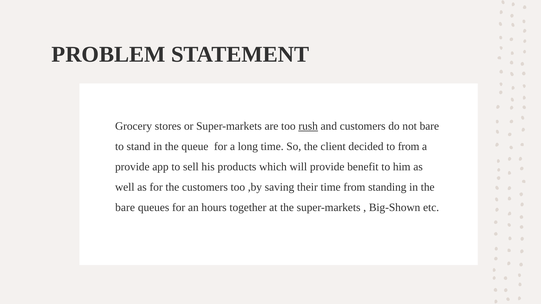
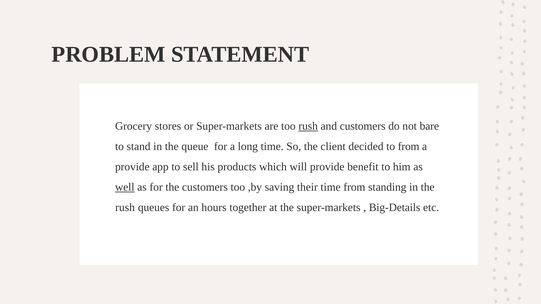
well underline: none -> present
bare at (125, 208): bare -> rush
Big-Shown: Big-Shown -> Big-Details
